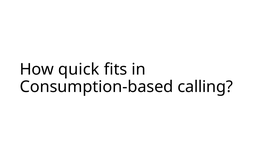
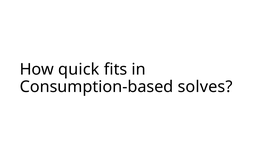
calling: calling -> solves
